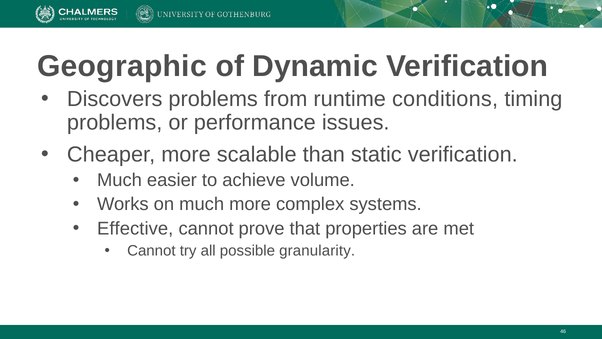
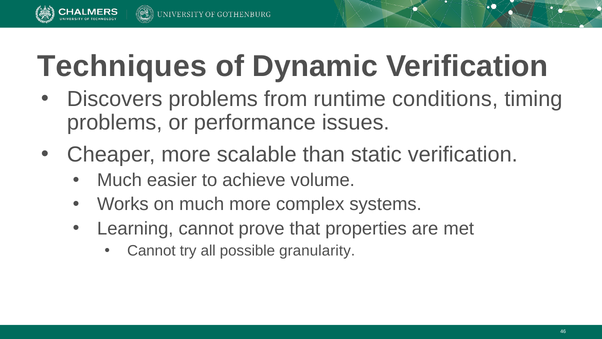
Geographic: Geographic -> Techniques
Effective: Effective -> Learning
